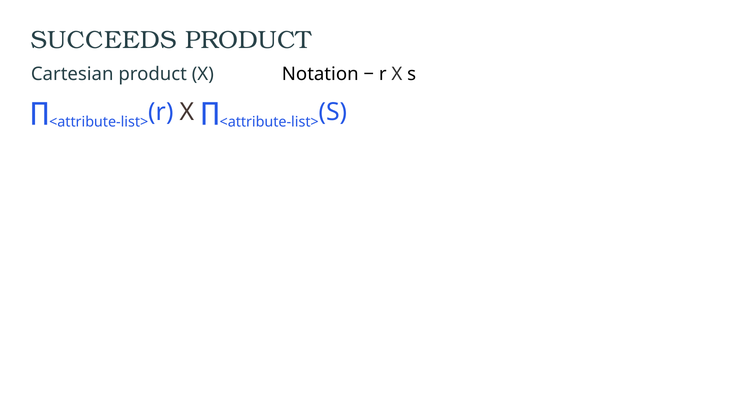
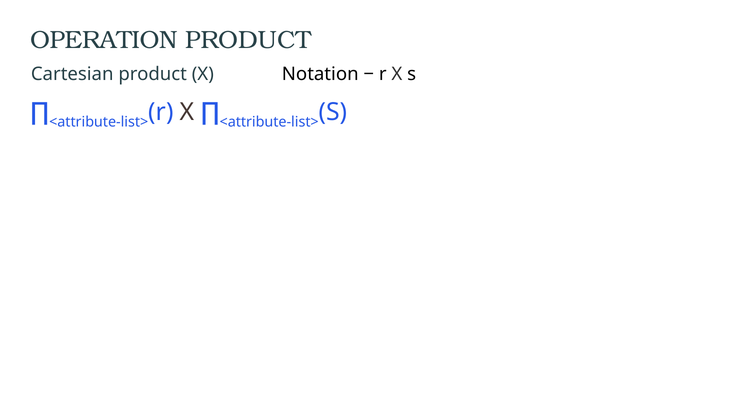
SUCCEEDS: SUCCEEDS -> OPERATION
